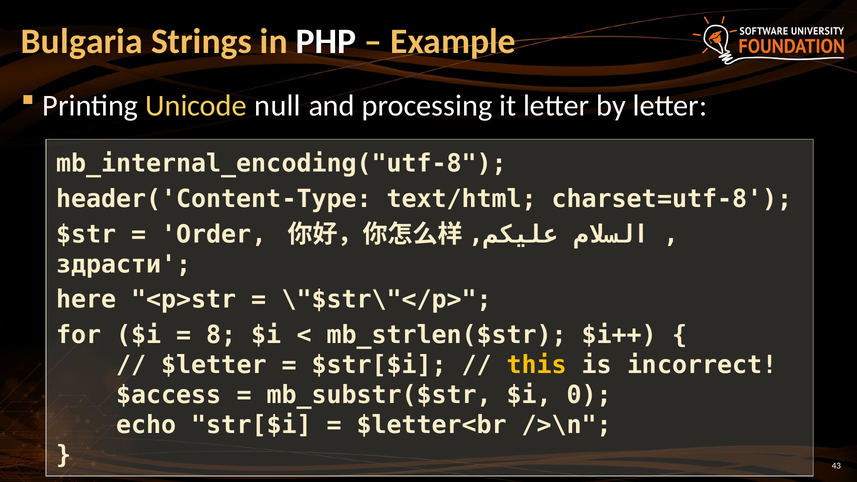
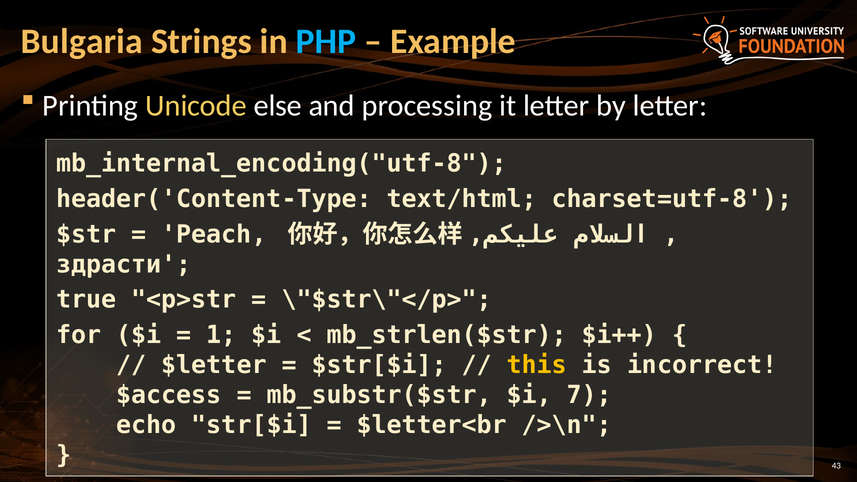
PHP colour: white -> light blue
null: null -> else
Order: Order -> Peach
here: here -> true
8: 8 -> 1
0: 0 -> 7
